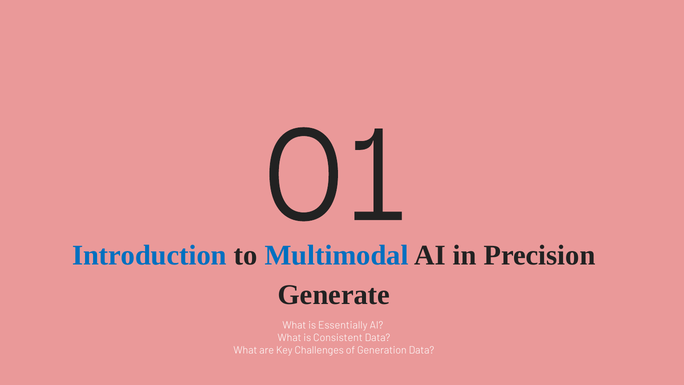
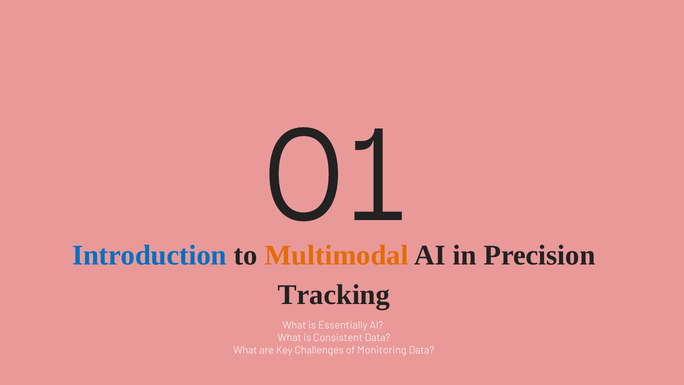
Multimodal colour: blue -> orange
Generate: Generate -> Tracking
Generation: Generation -> Monitoring
